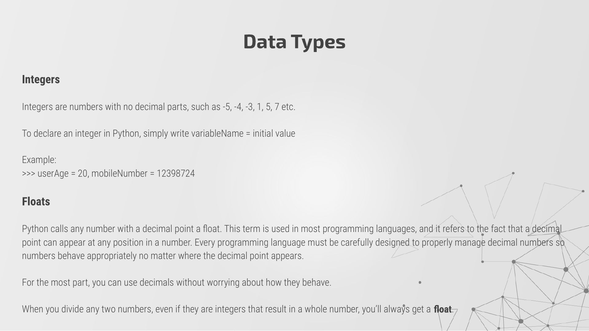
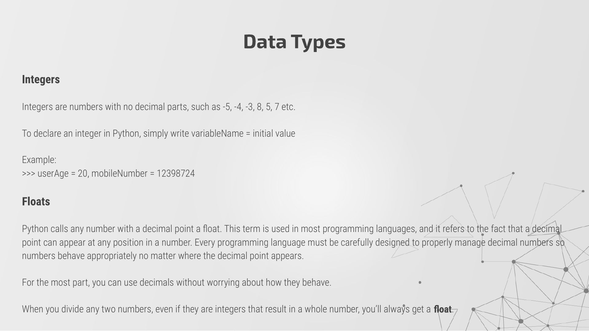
1: 1 -> 8
